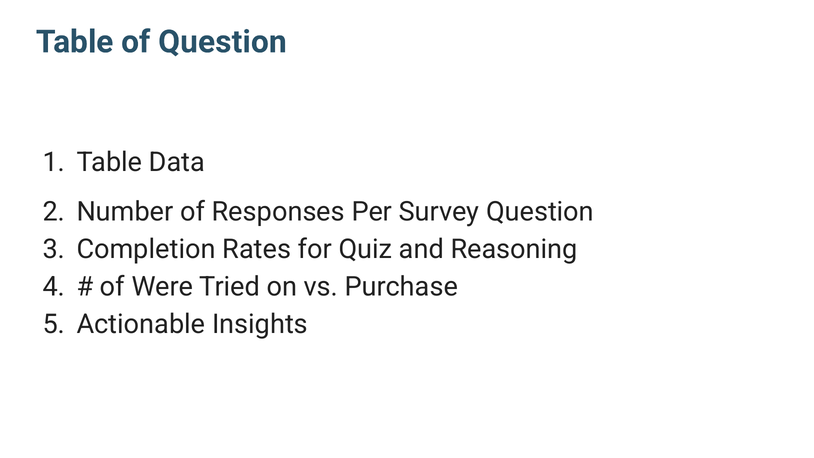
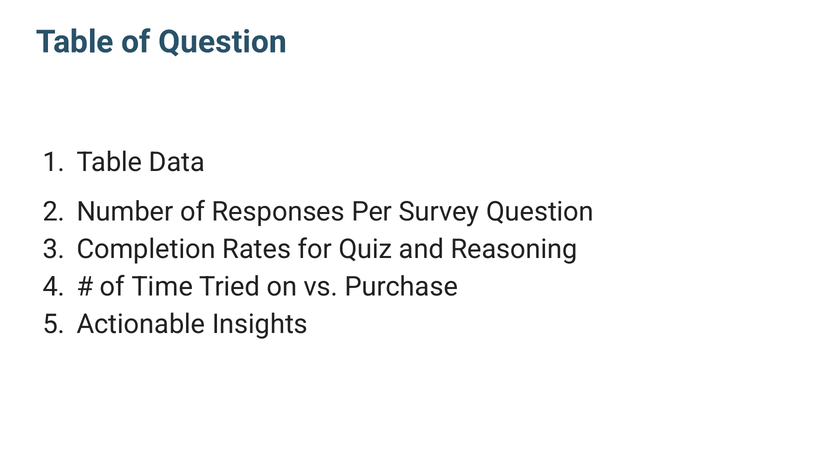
Were: Were -> Time
